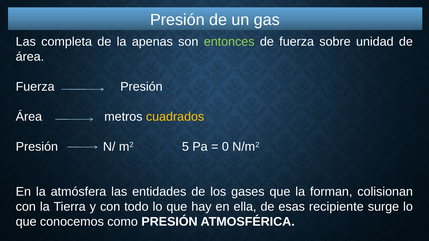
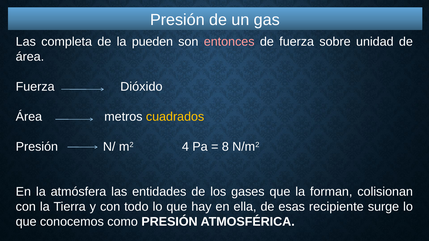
apenas: apenas -> pueden
entonces colour: light green -> pink
Fuerza Presión: Presión -> Dióxido
5: 5 -> 4
0: 0 -> 8
